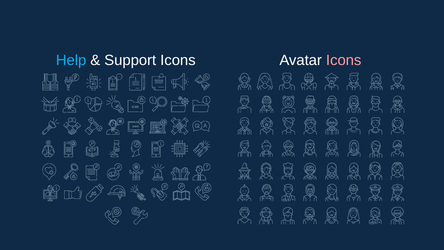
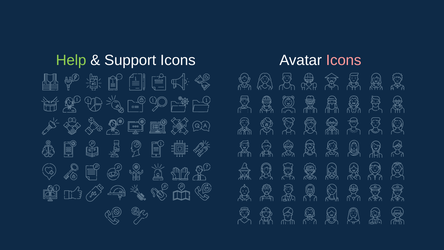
Help colour: light blue -> light green
